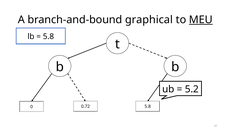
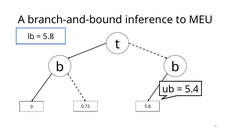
graphical: graphical -> inference
MEU underline: present -> none
5.2: 5.2 -> 5.4
